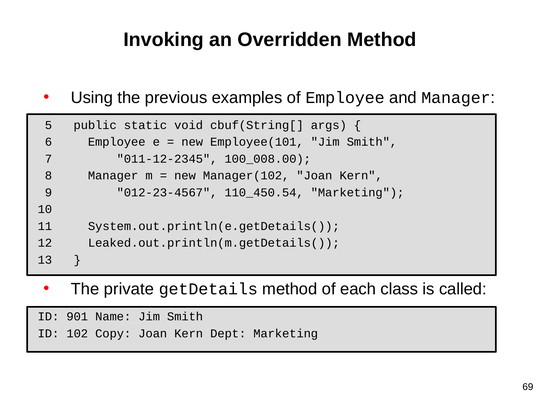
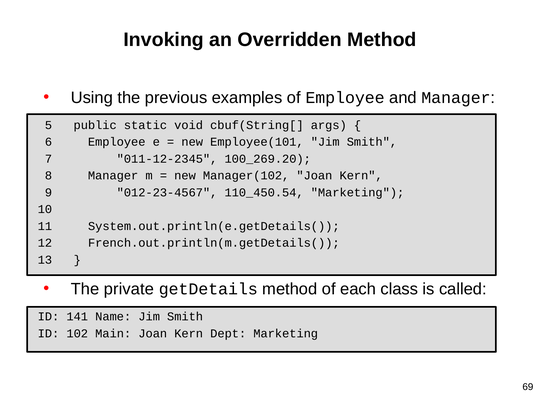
100_008.00: 100_008.00 -> 100_269.20
Leaked.out.println(m.getDetails(: Leaked.out.println(m.getDetails( -> French.out.println(m.getDetails(
901: 901 -> 141
Copy: Copy -> Main
